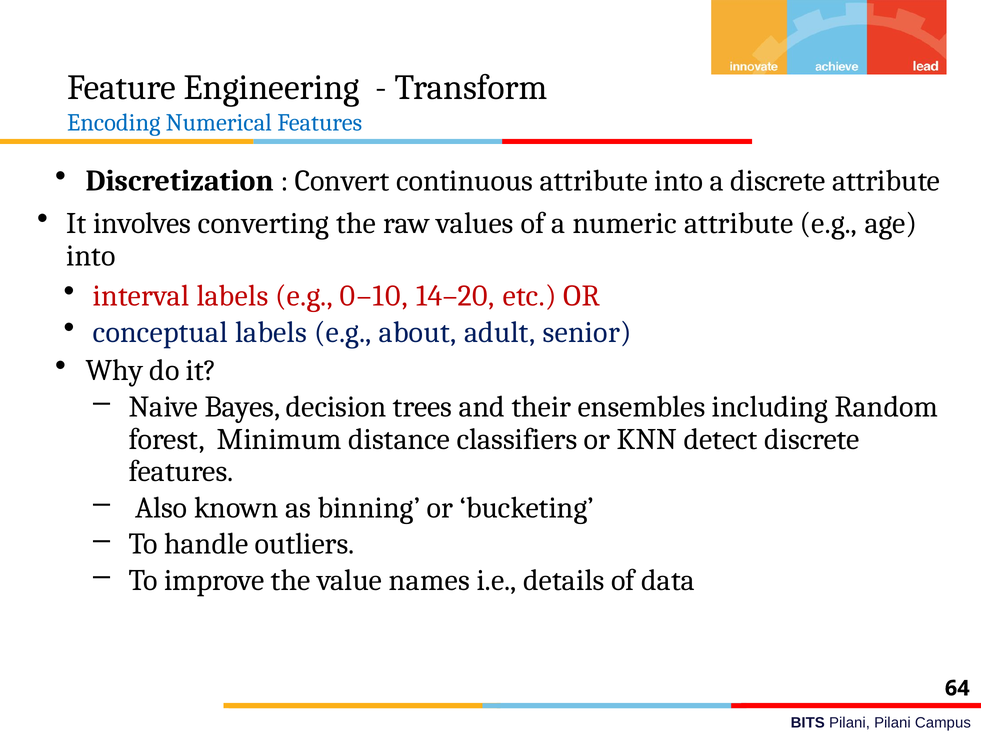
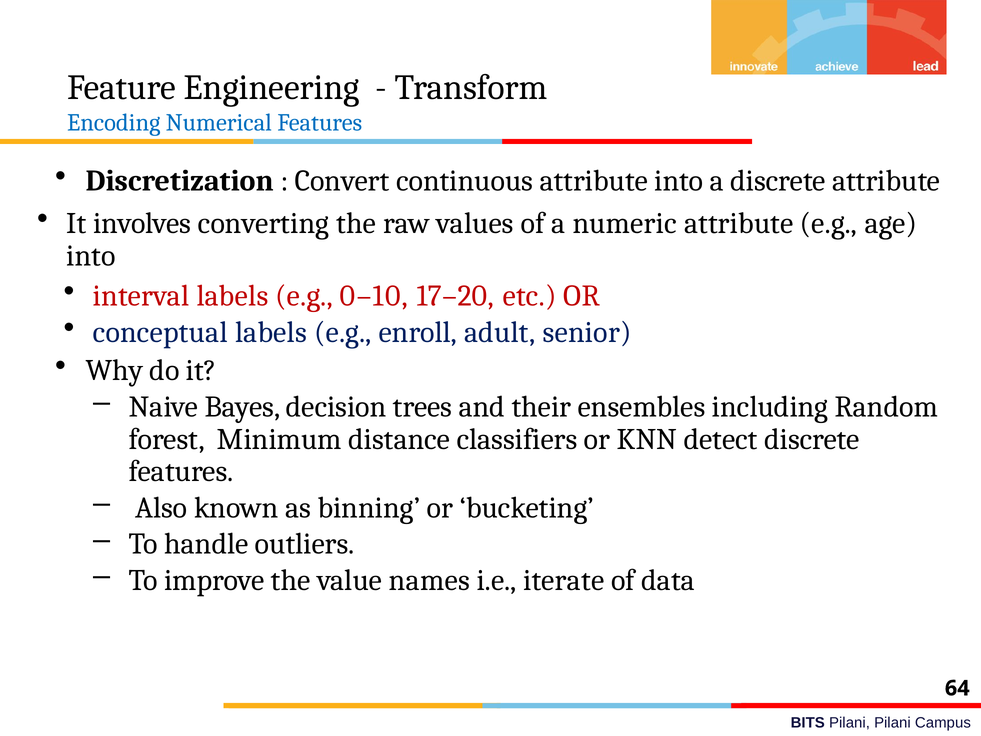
14–20: 14–20 -> 17–20
about: about -> enroll
details: details -> iterate
